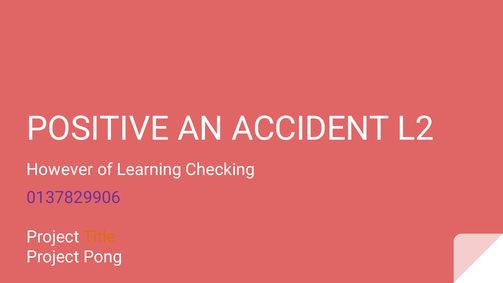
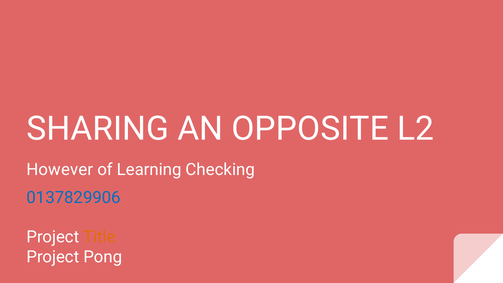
POSITIVE: POSITIVE -> SHARING
ACCIDENT: ACCIDENT -> OPPOSITE
0137829906 colour: purple -> blue
